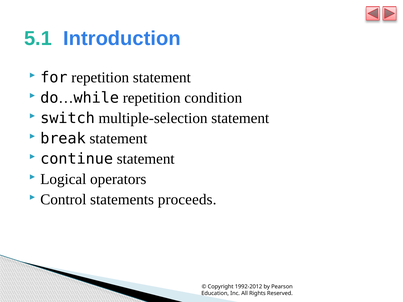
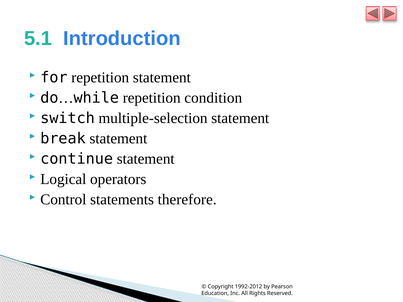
proceeds: proceeds -> therefore
